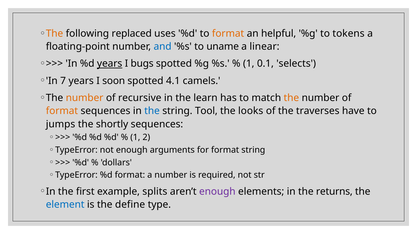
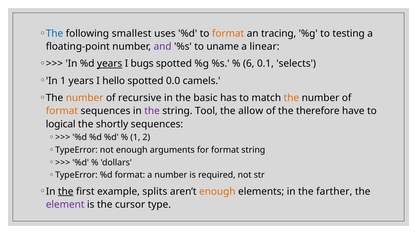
The at (55, 34) colour: orange -> blue
replaced: replaced -> smallest
helpful: helpful -> tracing
tokens: tokens -> testing
and colour: blue -> purple
1 at (249, 64): 1 -> 6
In 7: 7 -> 1
soon: soon -> hello
4.1: 4.1 -> 0.0
learn: learn -> basic
the at (152, 111) colour: blue -> purple
looks: looks -> allow
traverses: traverses -> therefore
jumps: jumps -> logical
the at (66, 192) underline: none -> present
enough at (217, 192) colour: purple -> orange
returns: returns -> farther
element colour: blue -> purple
define: define -> cursor
